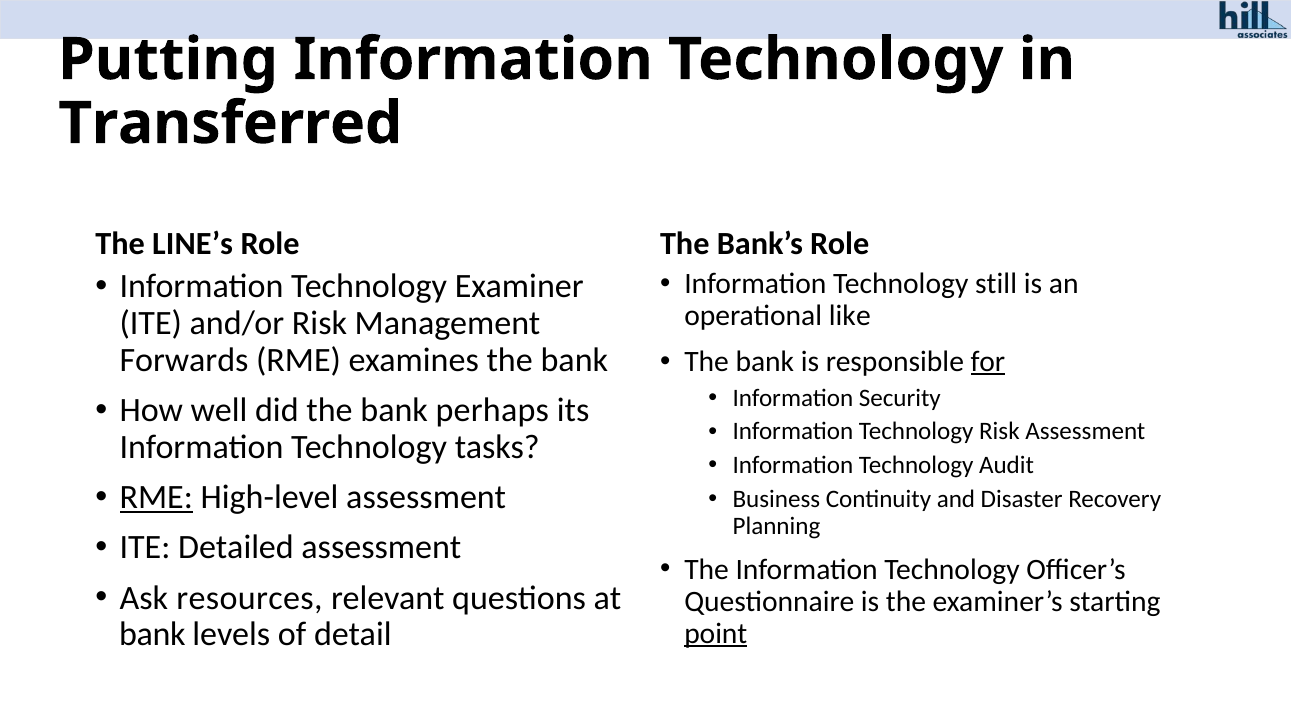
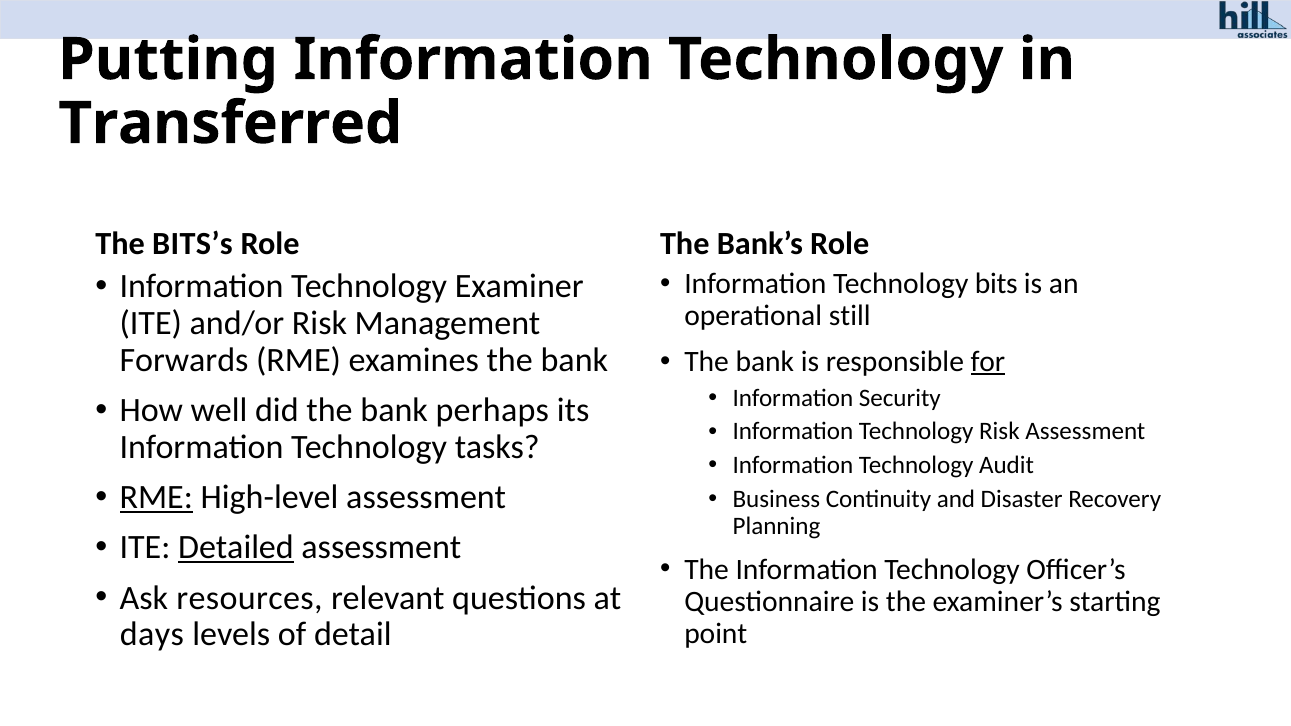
LINE’s: LINE’s -> BITS’s
still: still -> bits
like: like -> still
Detailed underline: none -> present
bank at (152, 635): bank -> days
point underline: present -> none
